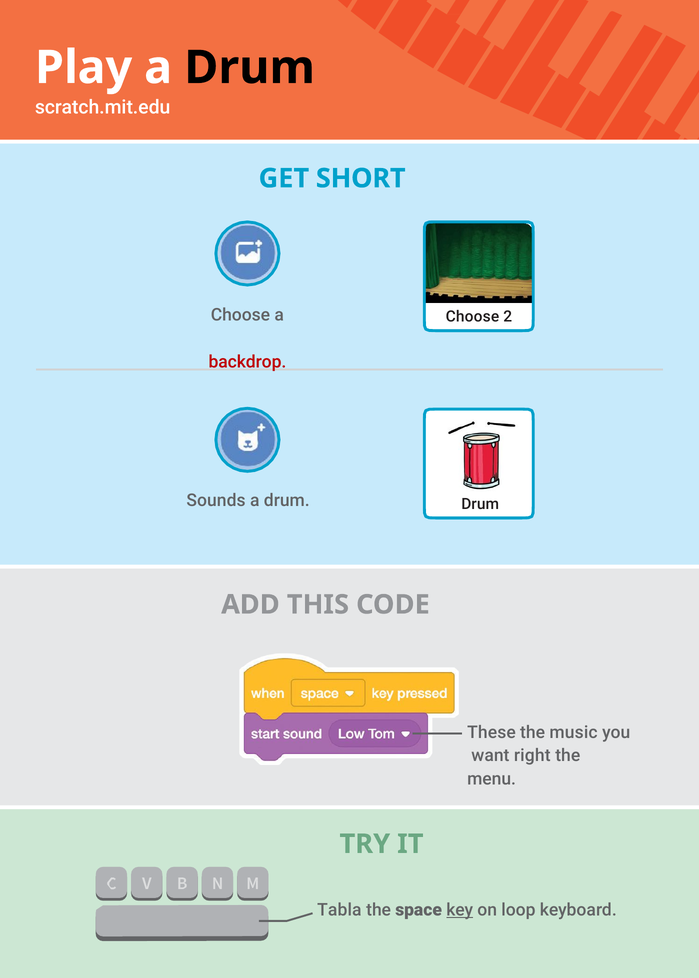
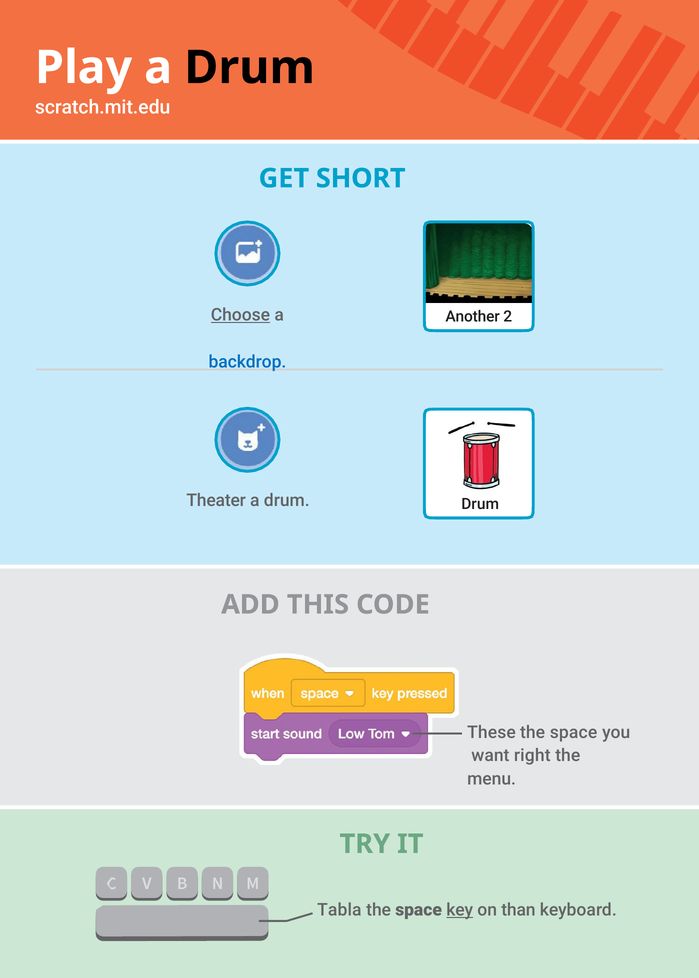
Choose at (240, 315) underline: none -> present
Choose at (472, 317): Choose -> Another
backdrop colour: red -> blue
Sounds: Sounds -> Theater
music at (574, 733): music -> space
loop: loop -> than
